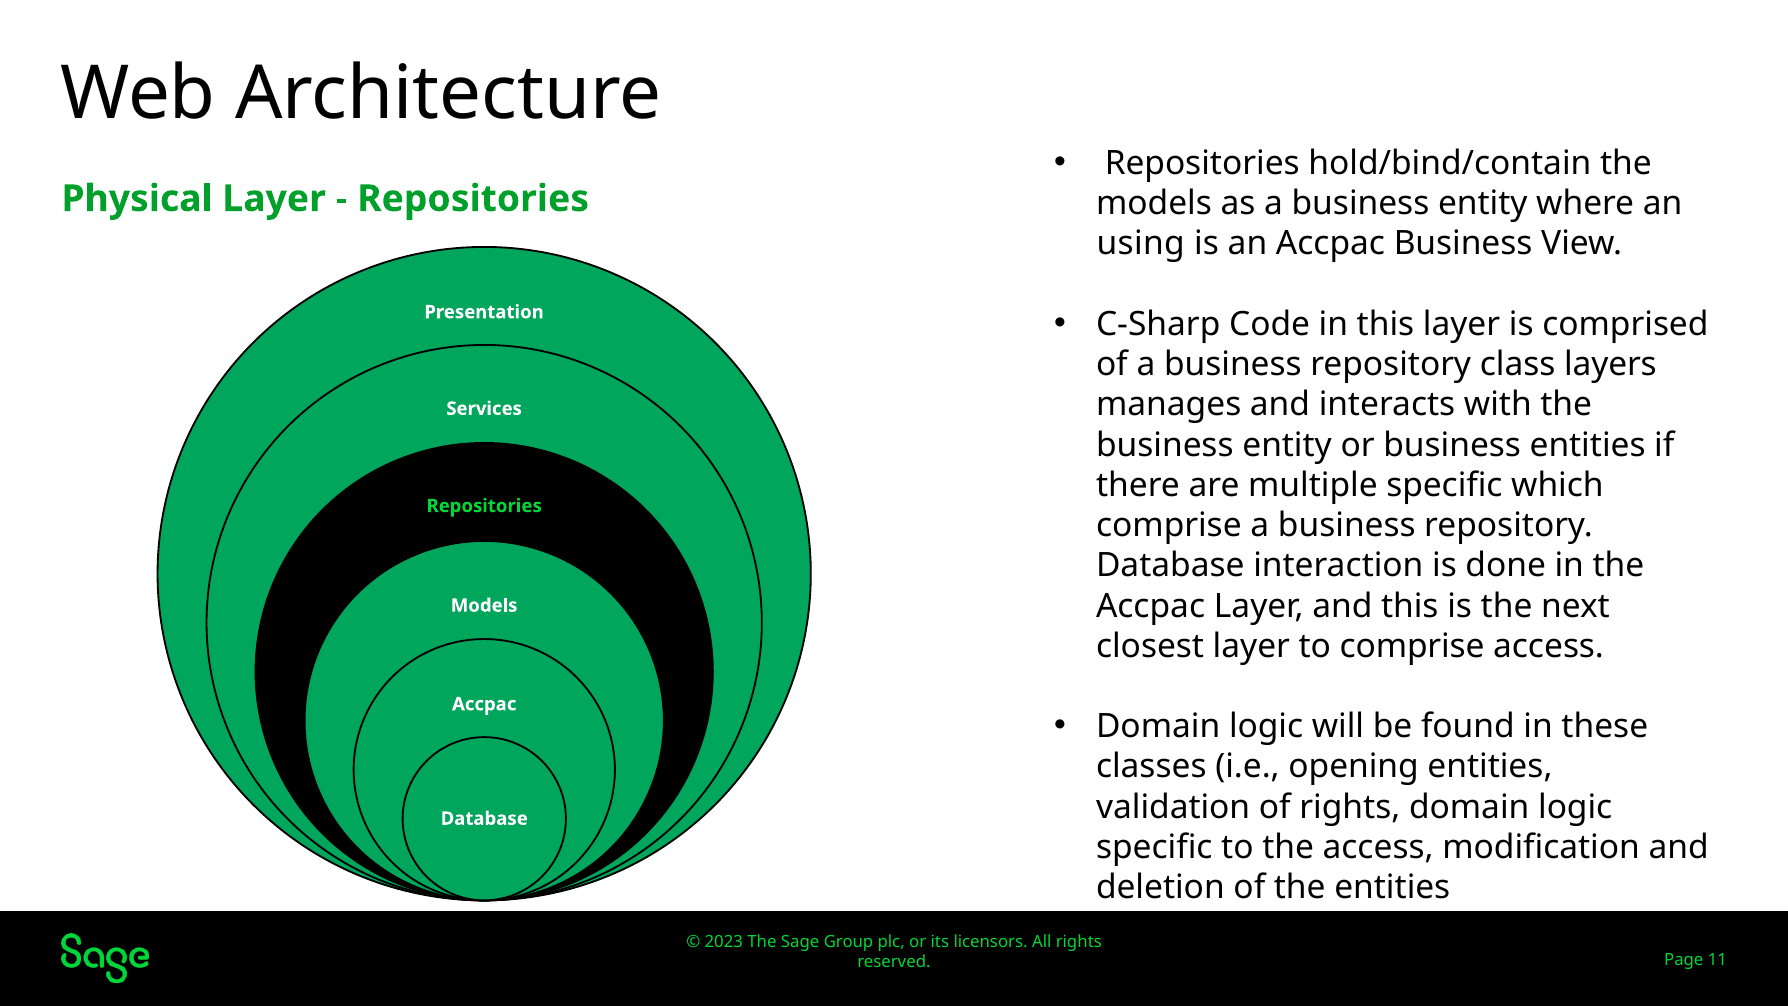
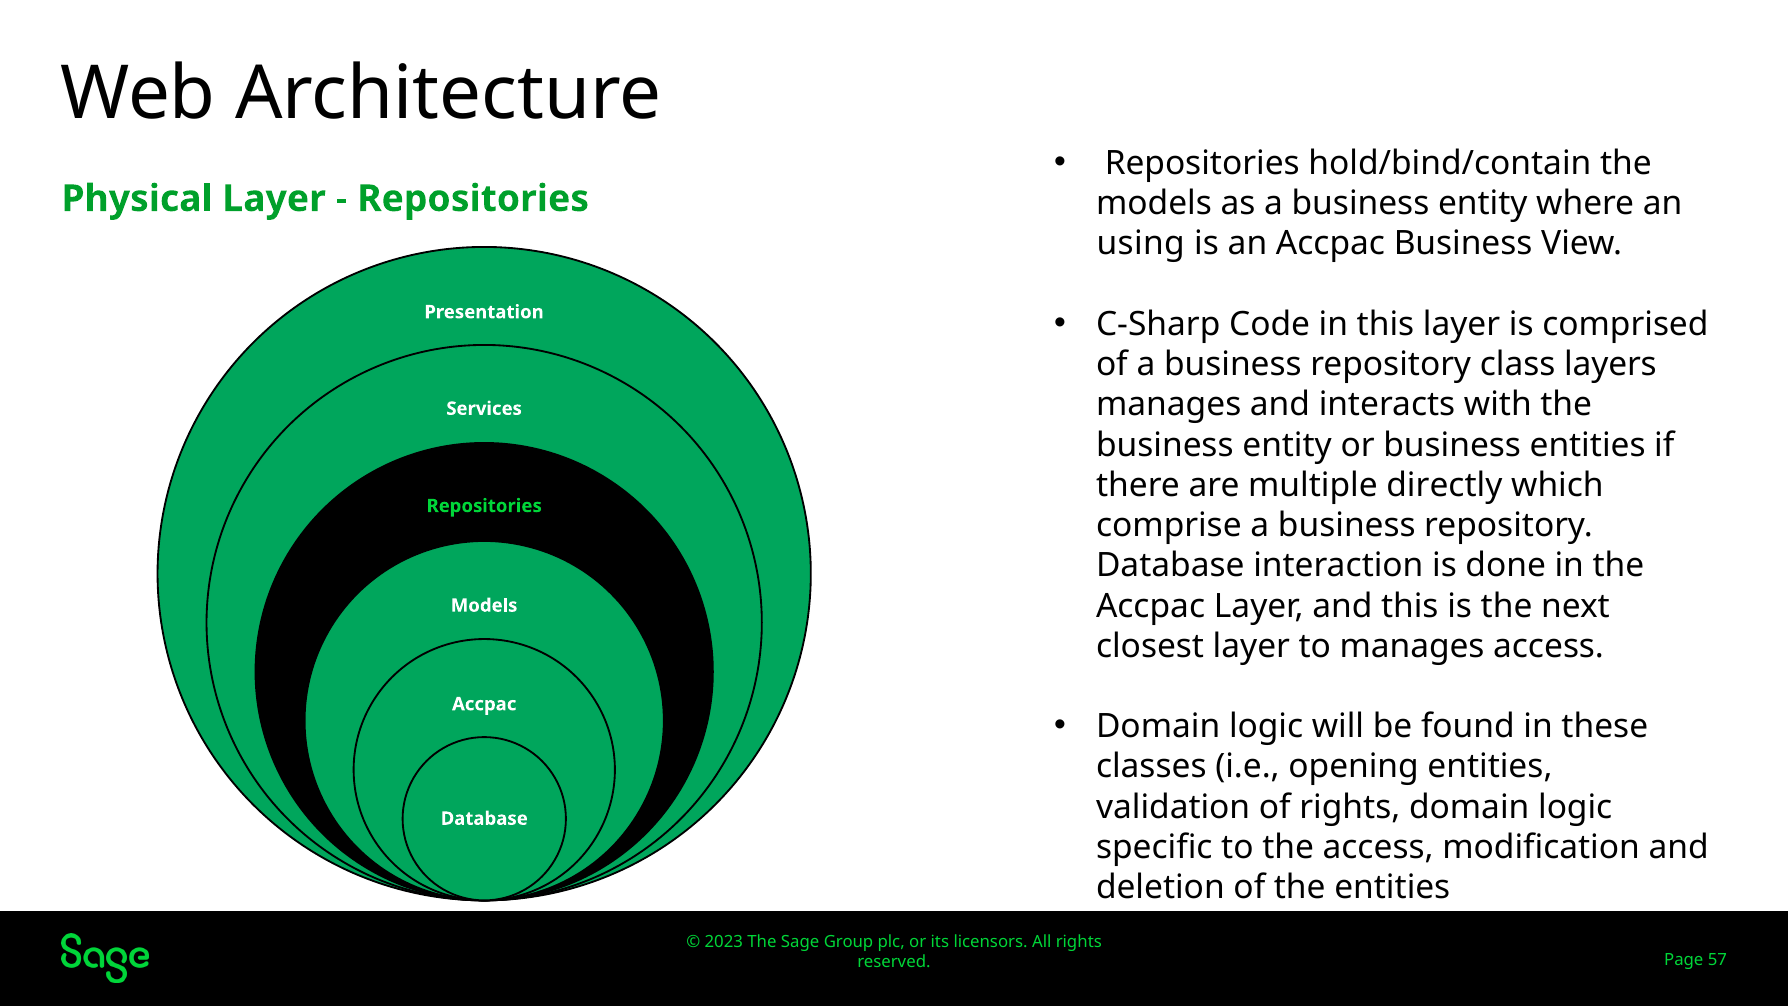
multiple specific: specific -> directly
to comprise: comprise -> manages
11: 11 -> 57
